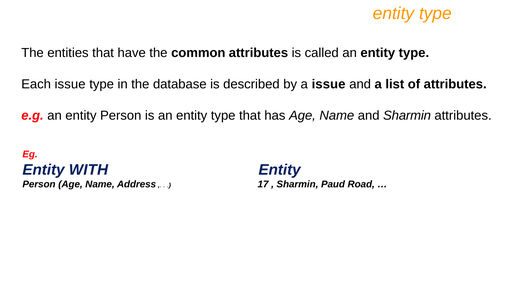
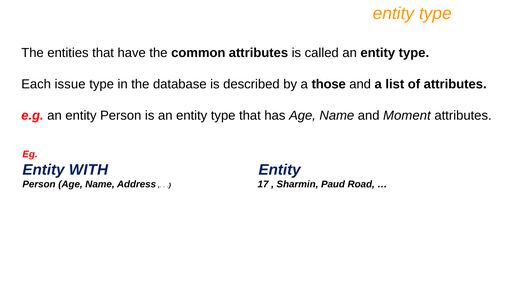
a issue: issue -> those
and Sharmin: Sharmin -> Moment
